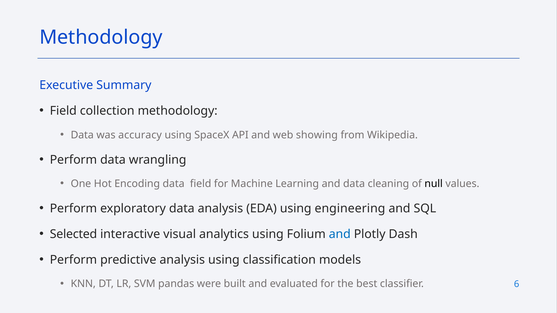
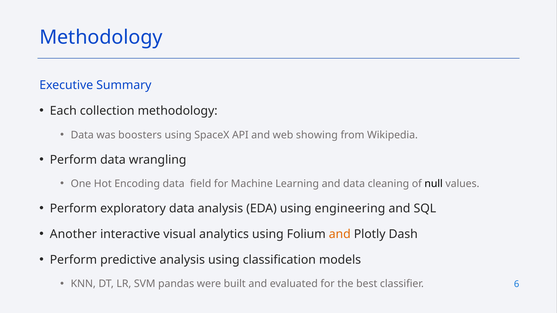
Field at (63, 111): Field -> Each
accuracy: accuracy -> boosters
Selected: Selected -> Another
and at (340, 234) colour: blue -> orange
